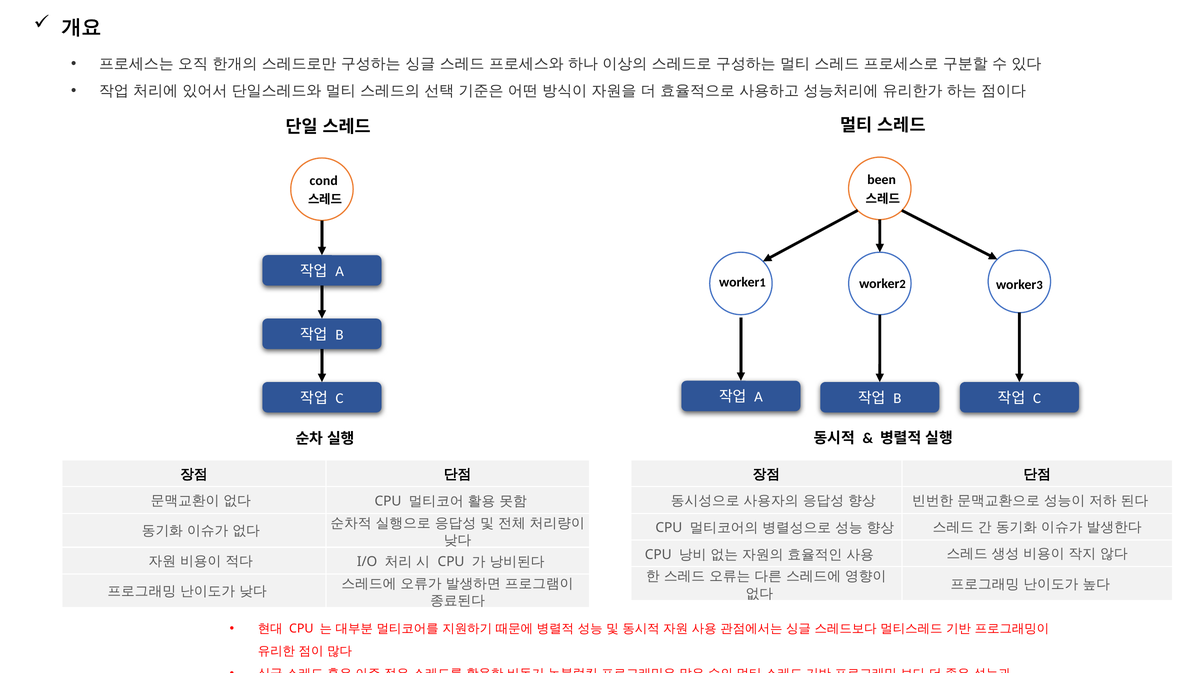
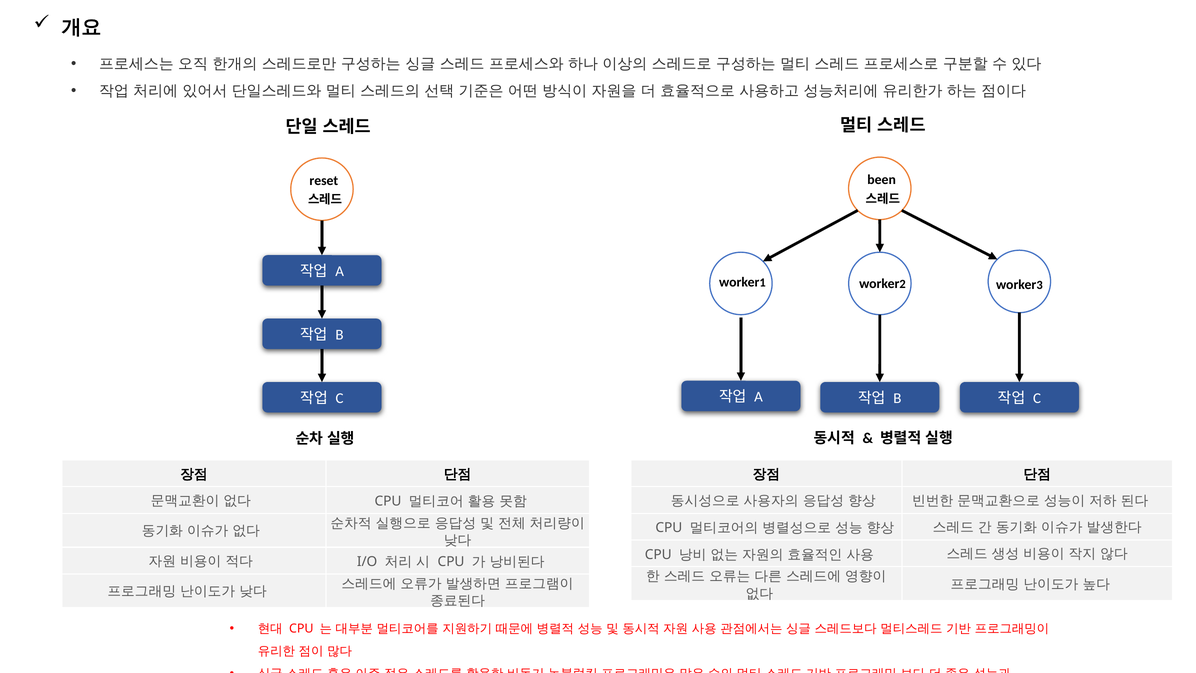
cond: cond -> reset
